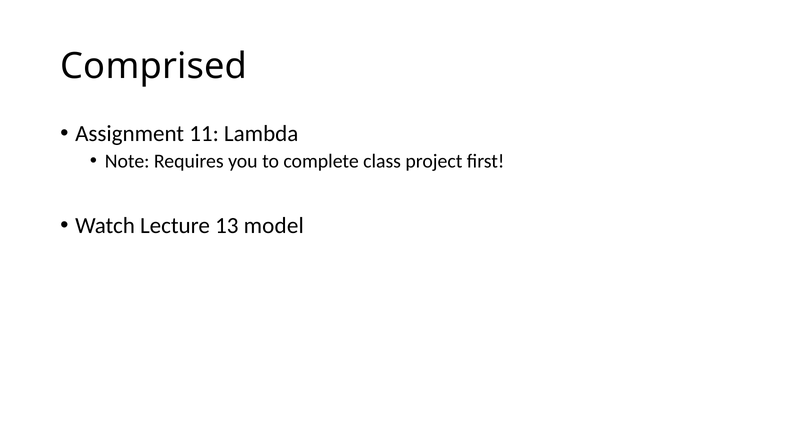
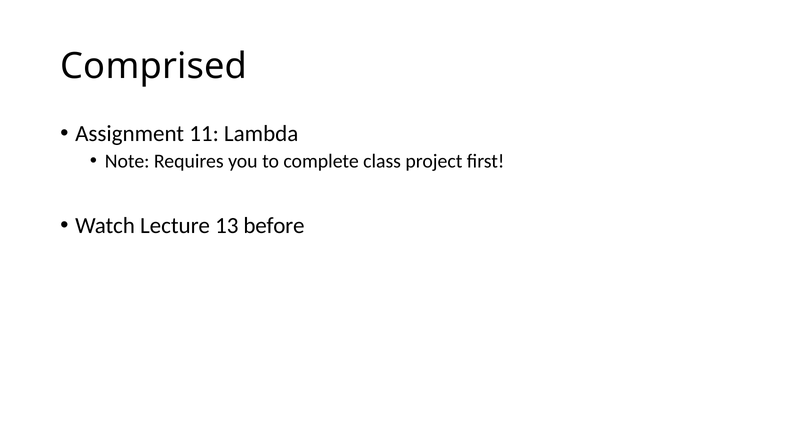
model: model -> before
